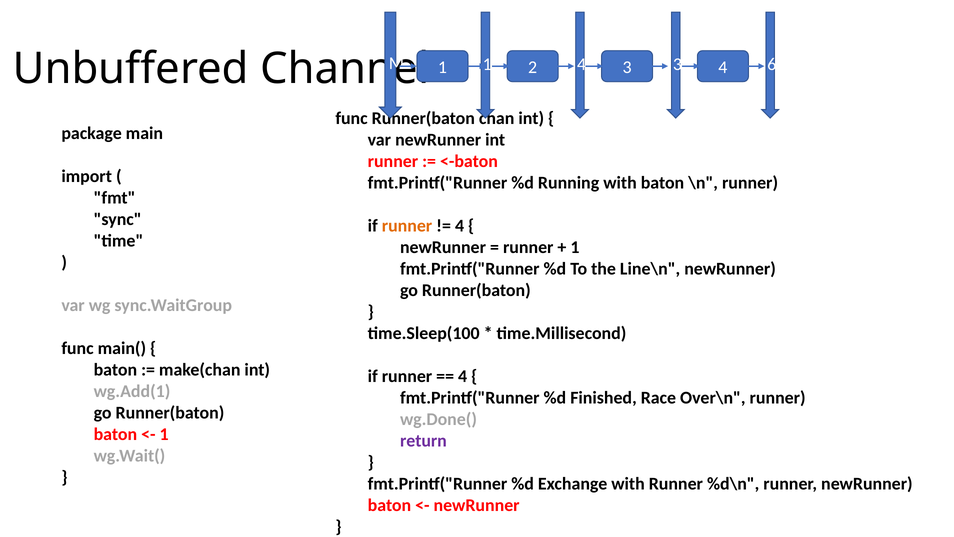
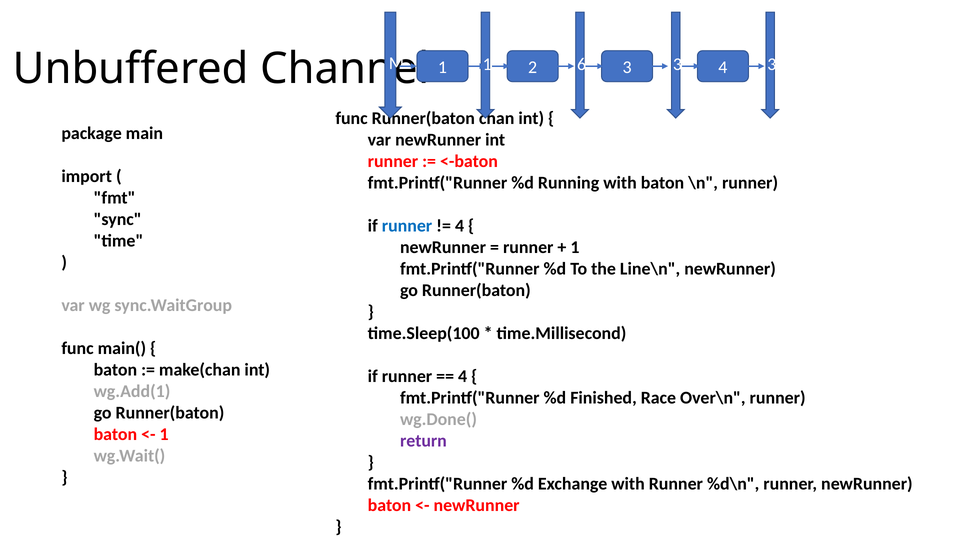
3 6: 6 -> 3
4 at (582, 64): 4 -> 6
runner at (407, 226) colour: orange -> blue
